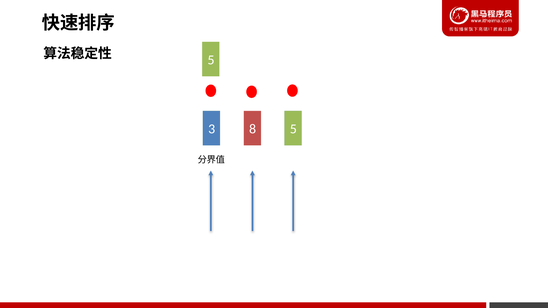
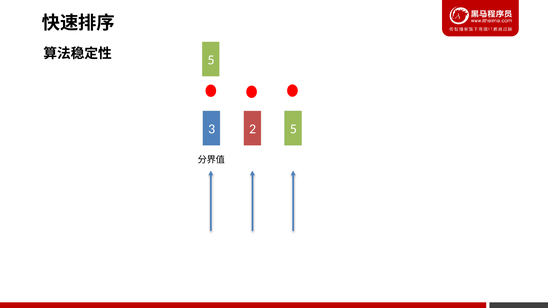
8: 8 -> 2
